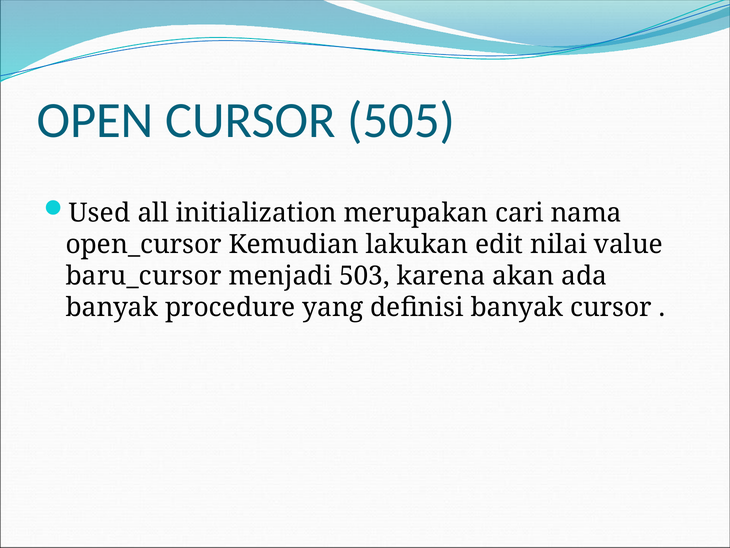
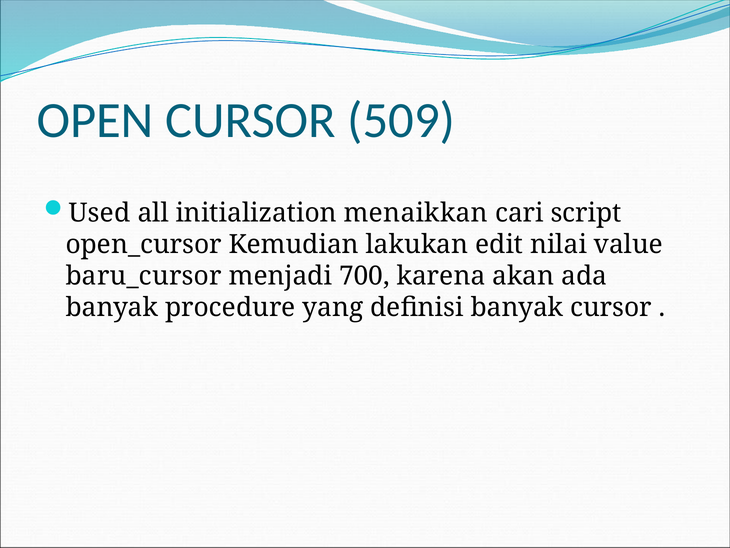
505: 505 -> 509
merupakan: merupakan -> menaikkan
nama: nama -> script
503: 503 -> 700
